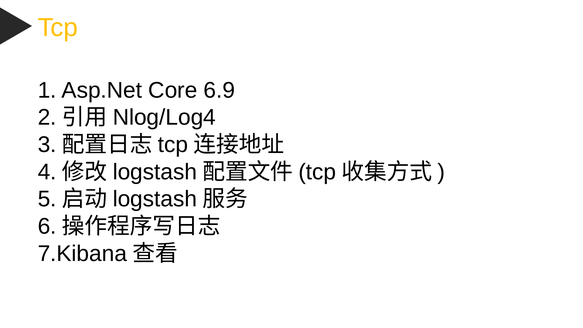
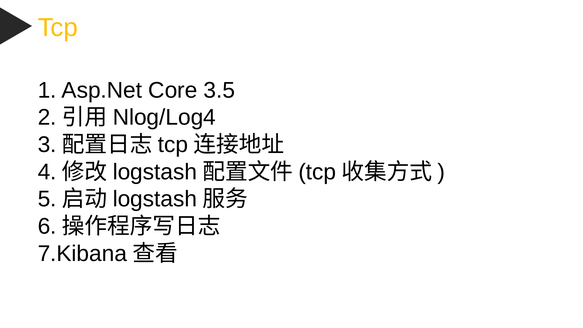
6.9: 6.9 -> 3.5
